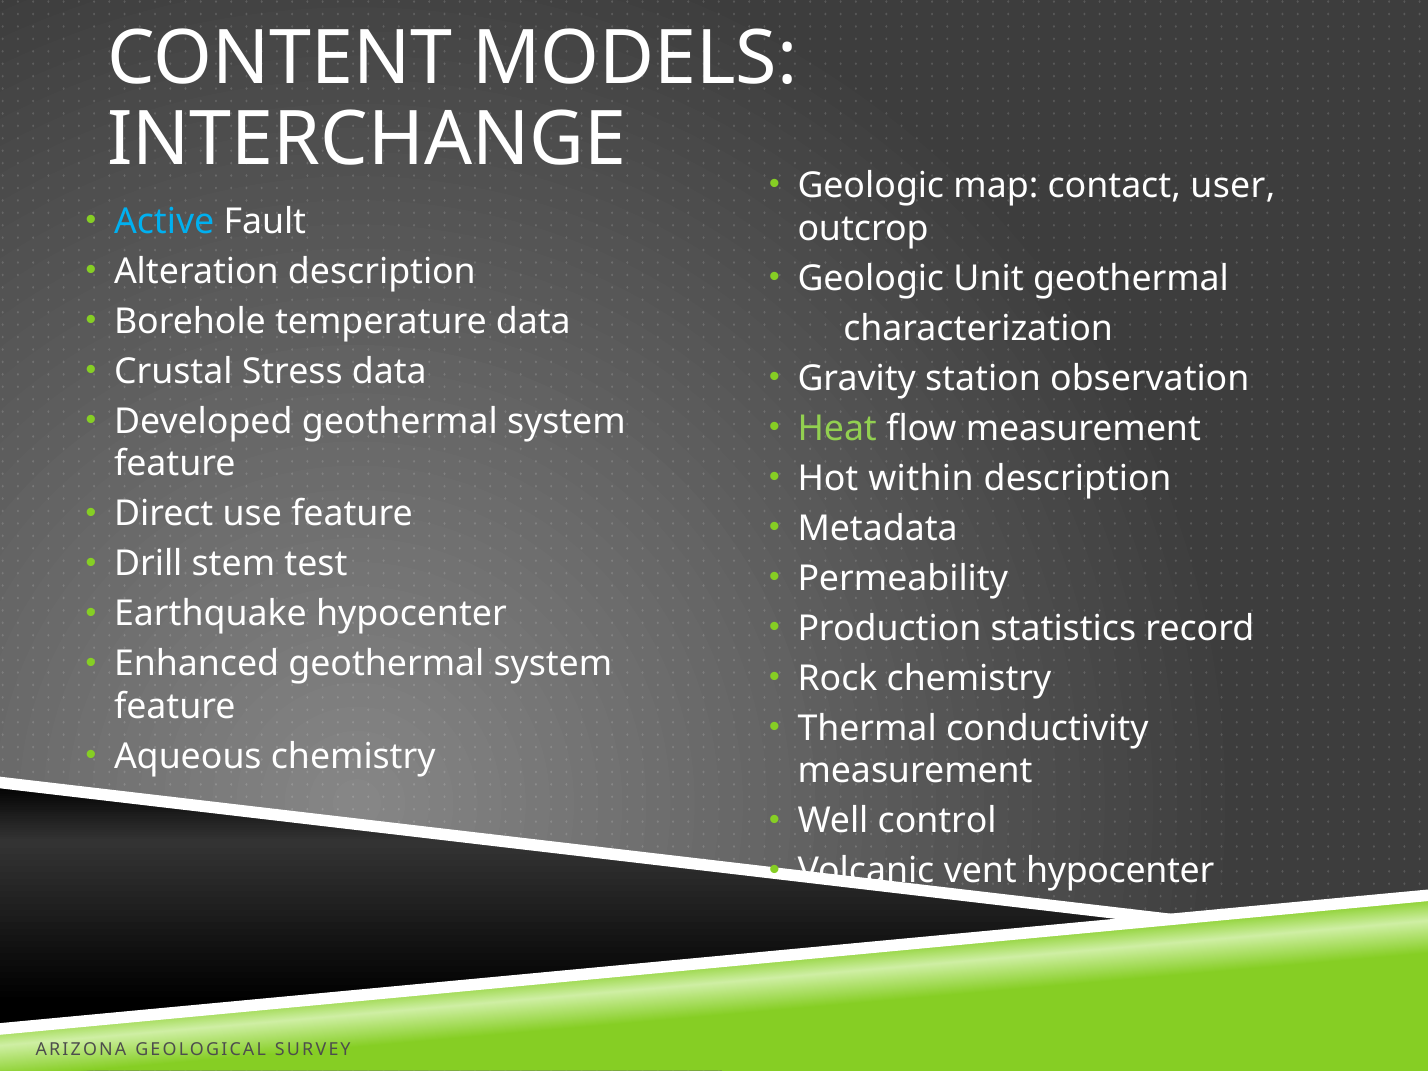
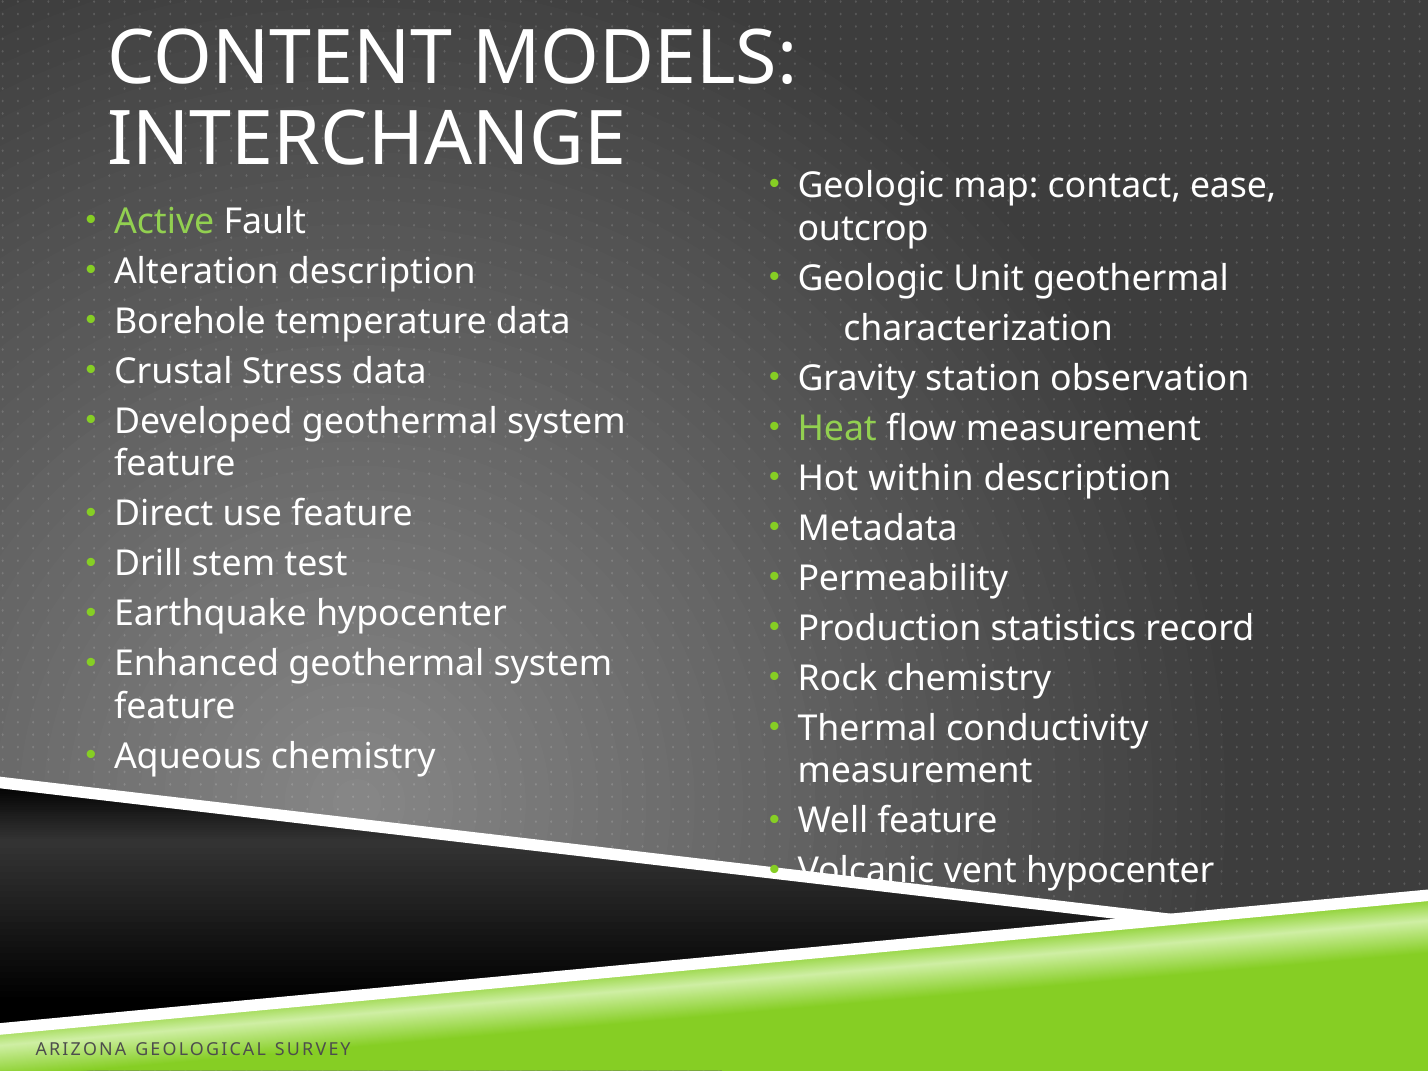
user: user -> ease
Active colour: light blue -> light green
Well control: control -> feature
